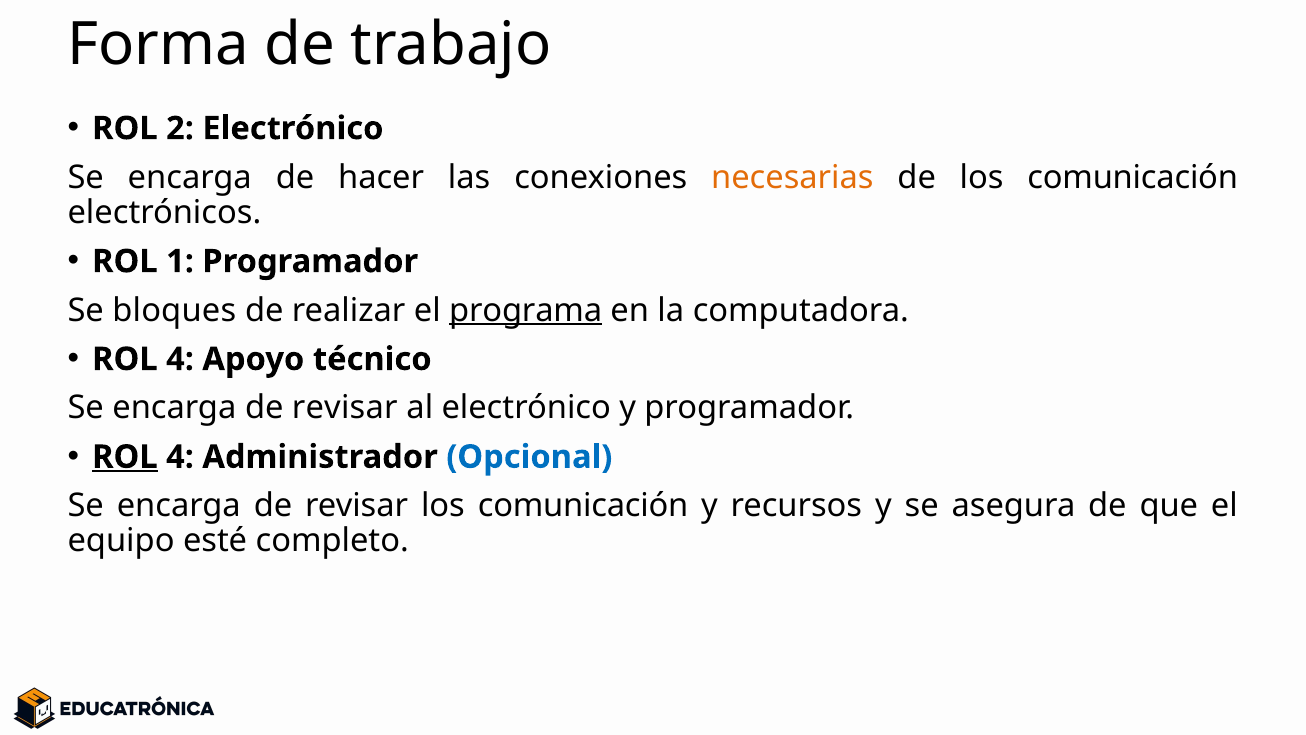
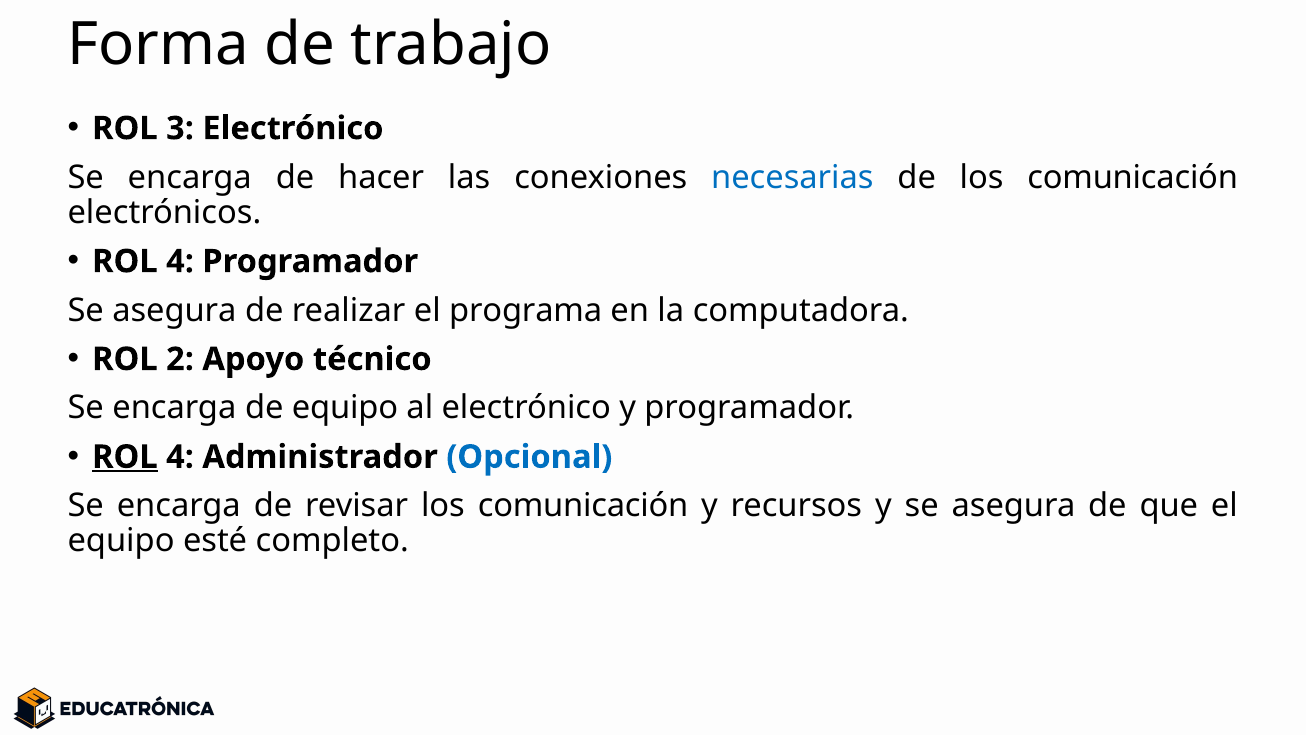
2: 2 -> 3
necesarias colour: orange -> blue
1 at (180, 261): 1 -> 4
bloques at (174, 310): bloques -> asegura
programa underline: present -> none
4 at (180, 359): 4 -> 2
revisar at (345, 408): revisar -> equipo
